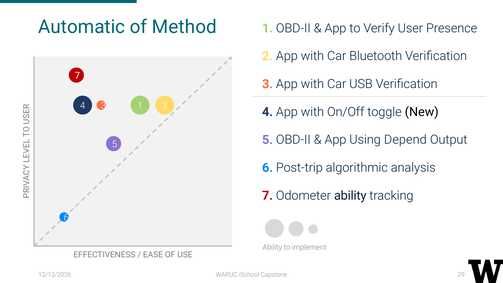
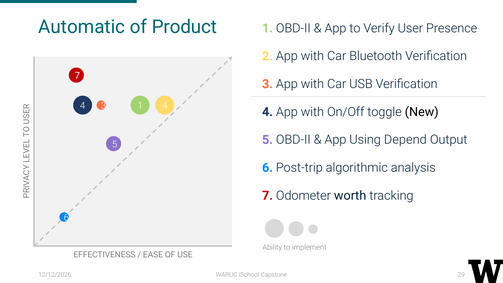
Method: Method -> Product
1 3: 3 -> 4
Odometer ability: ability -> worth
